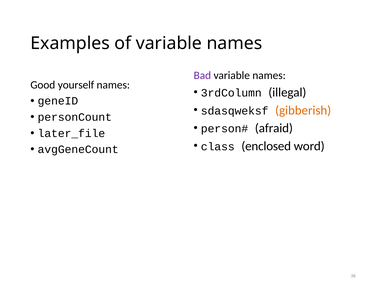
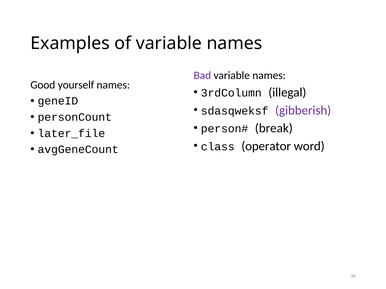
gibberish colour: orange -> purple
afraid: afraid -> break
enclosed: enclosed -> operator
